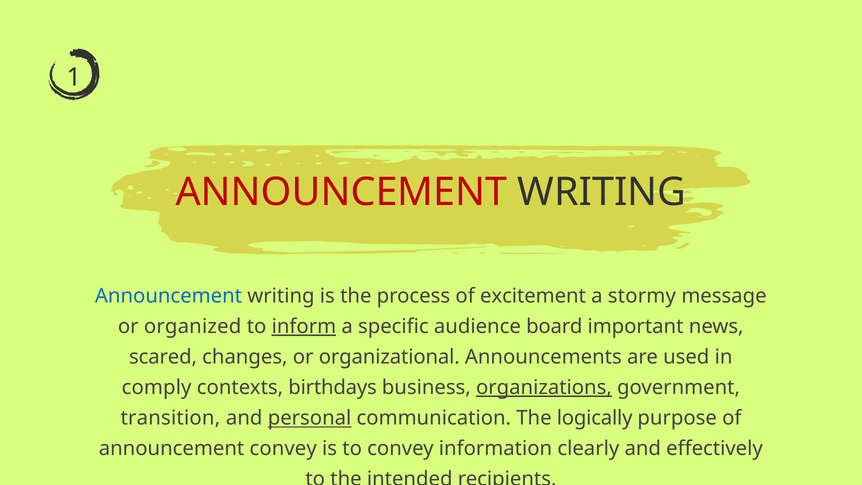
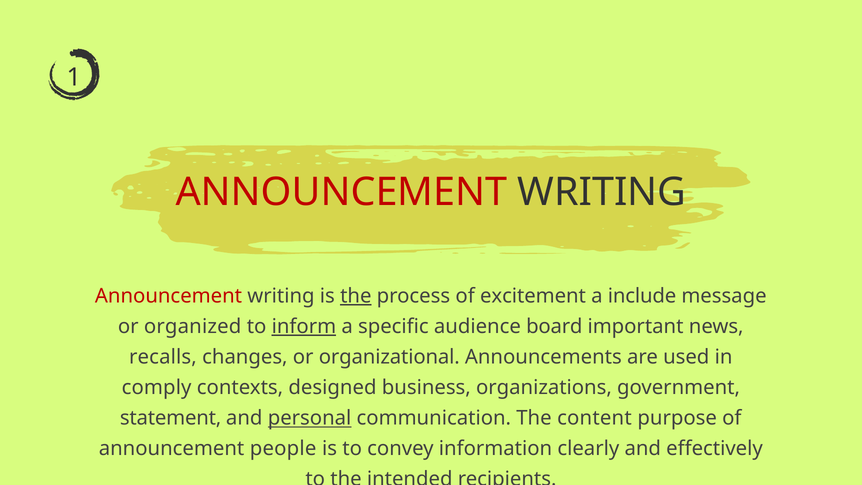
Announcement at (169, 296) colour: blue -> red
the at (356, 296) underline: none -> present
stormy: stormy -> include
scared: scared -> recalls
birthdays: birthdays -> designed
organizations underline: present -> none
transition: transition -> statement
logically: logically -> content
announcement convey: convey -> people
